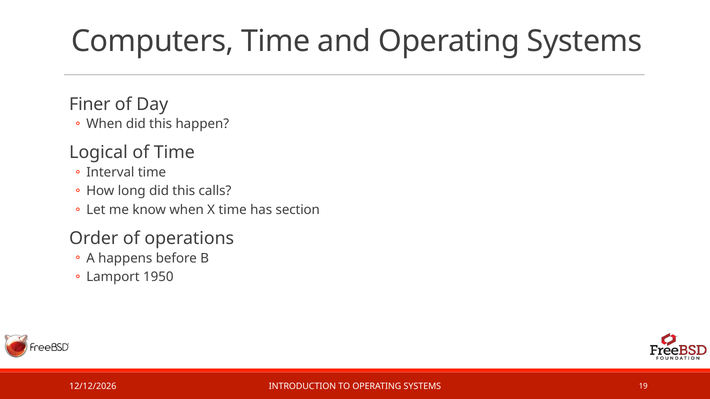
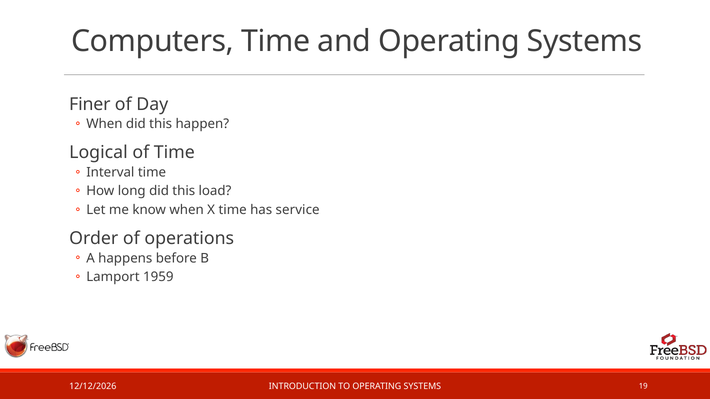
calls: calls -> load
section: section -> service
1950: 1950 -> 1959
